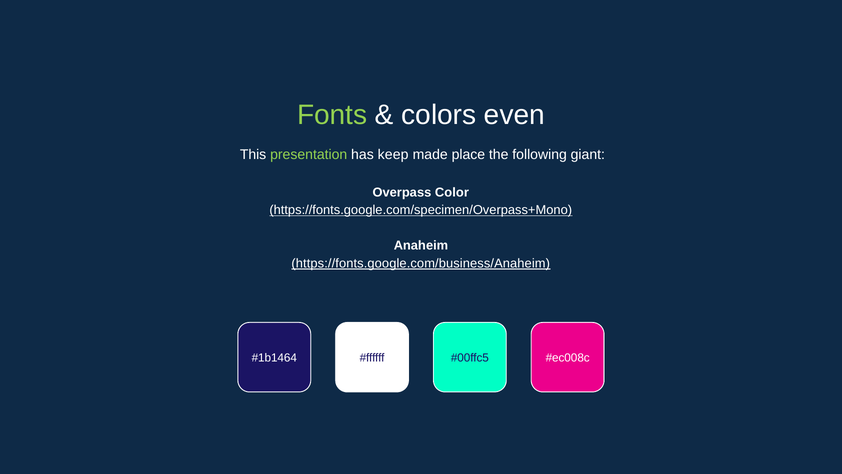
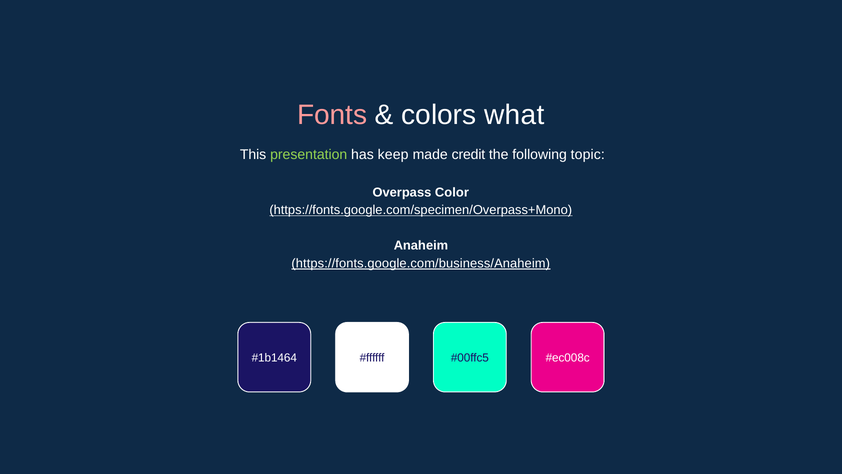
Fonts colour: light green -> pink
even: even -> what
place: place -> credit
giant: giant -> topic
